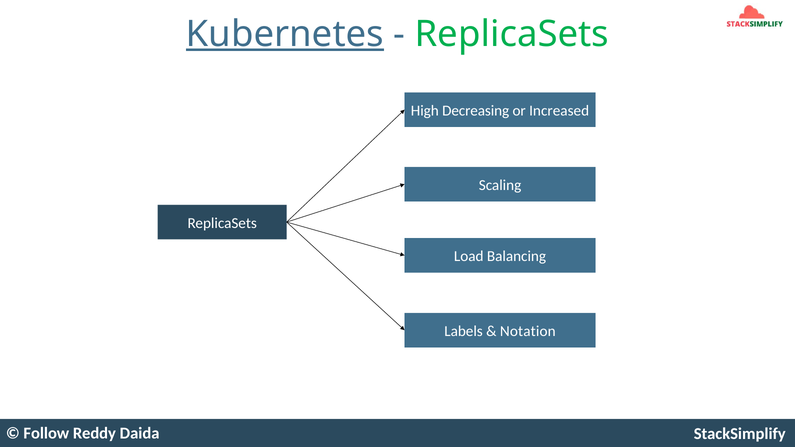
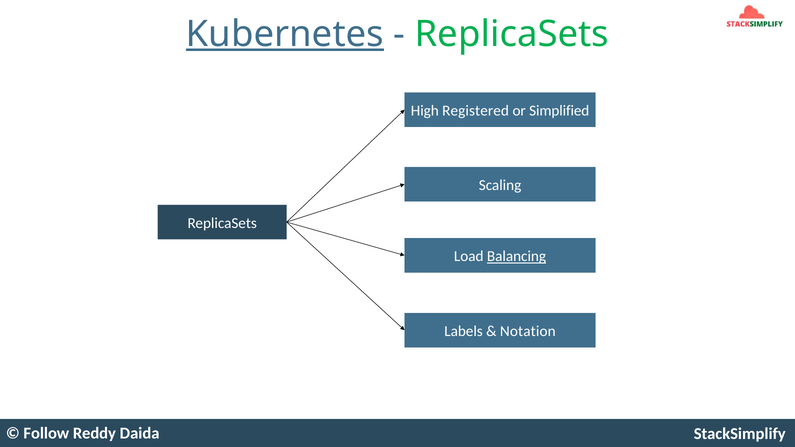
Decreasing: Decreasing -> Registered
Increased: Increased -> Simplified
Balancing underline: none -> present
